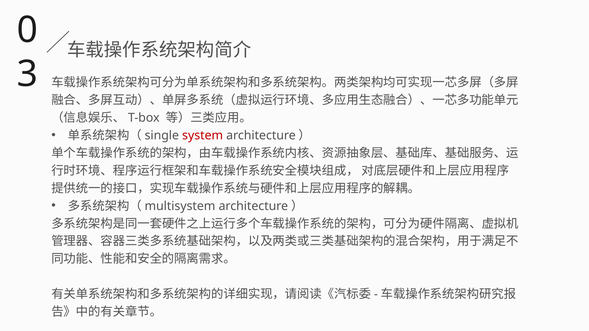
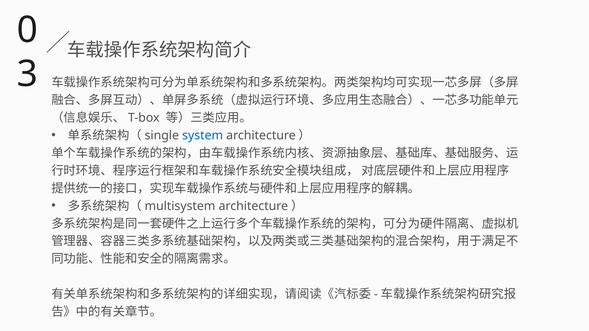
system colour: red -> blue
